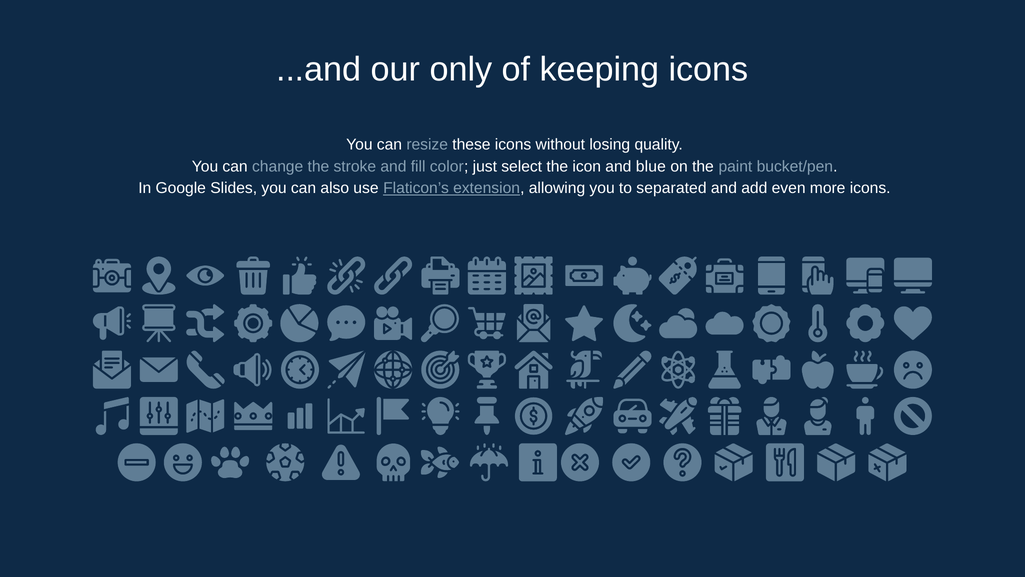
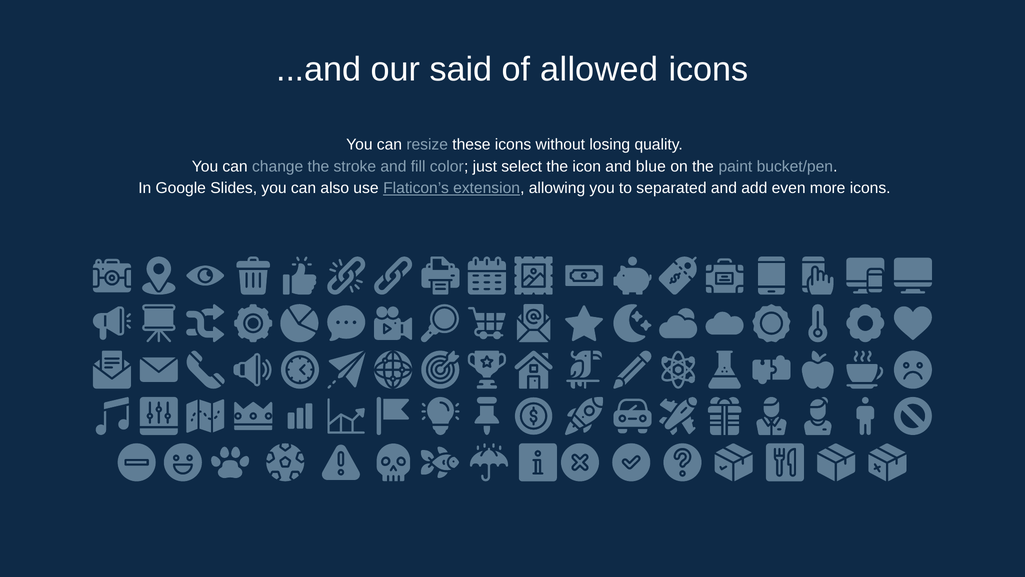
only: only -> said
keeping: keeping -> allowed
